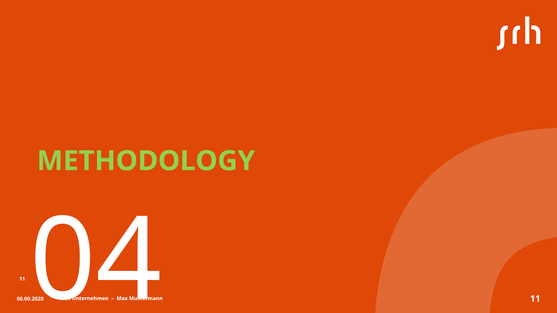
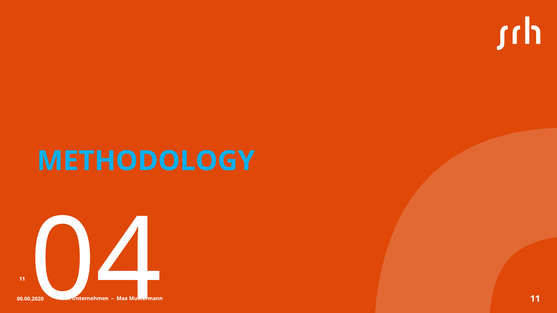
METHODOLOGY colour: light green -> light blue
